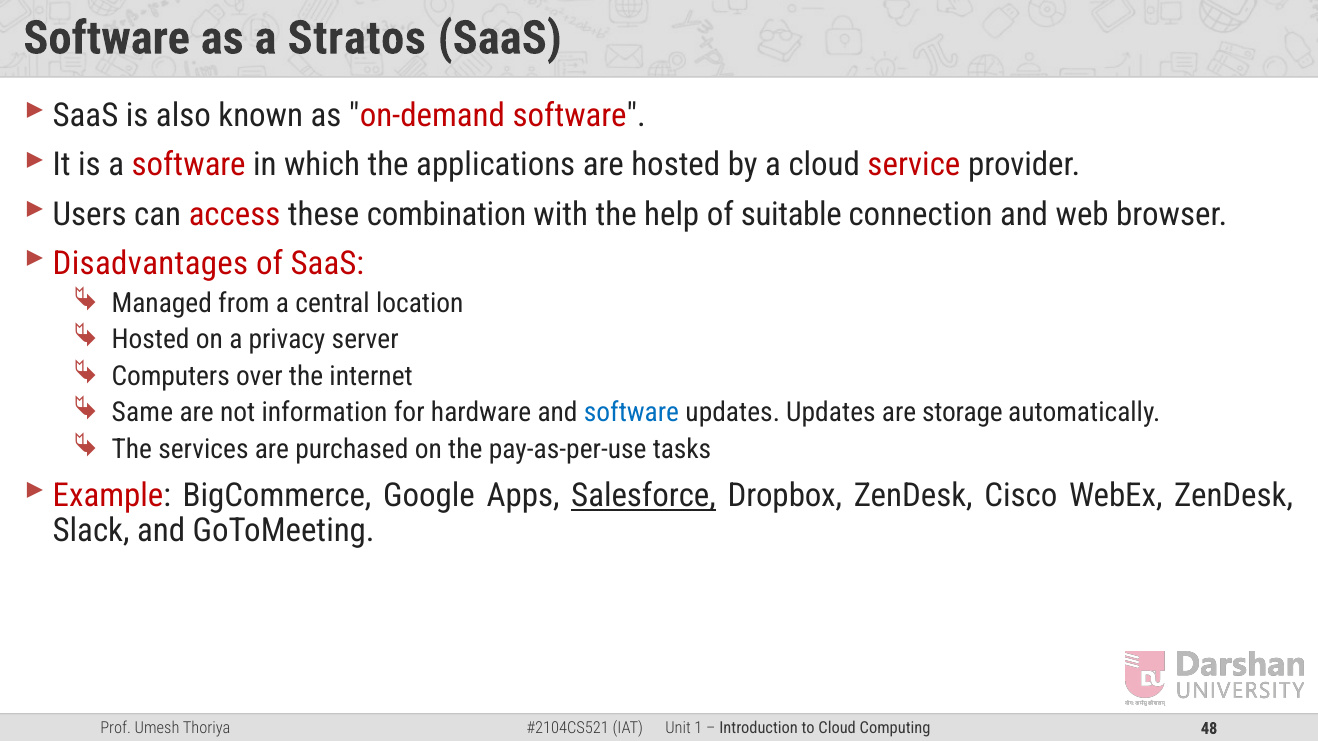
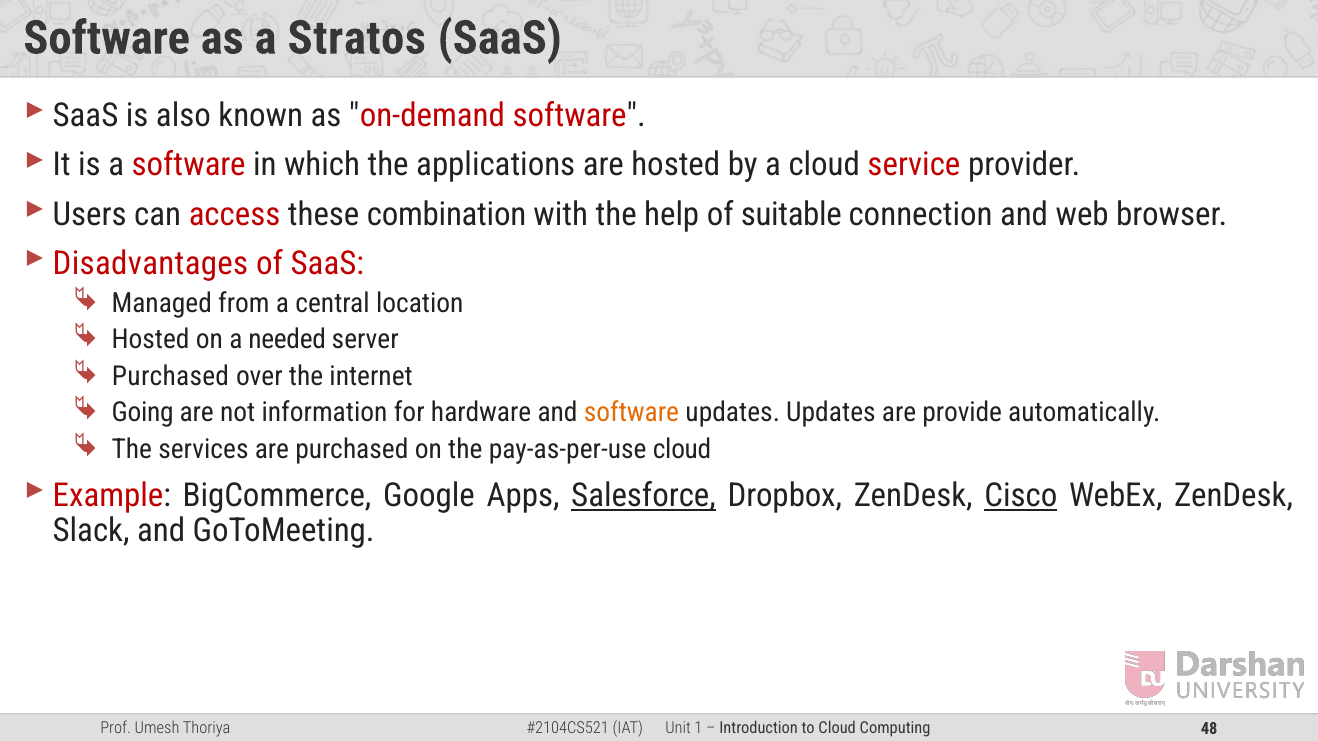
privacy: privacy -> needed
Computers at (171, 376): Computers -> Purchased
Same: Same -> Going
software at (631, 413) colour: blue -> orange
storage: storage -> provide
pay-as-per-use tasks: tasks -> cloud
Cisco underline: none -> present
